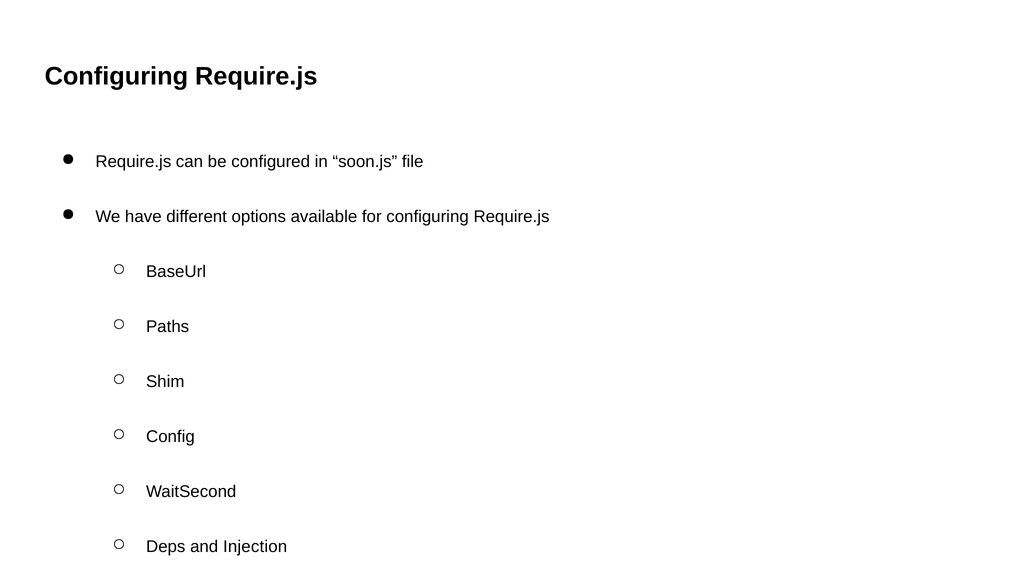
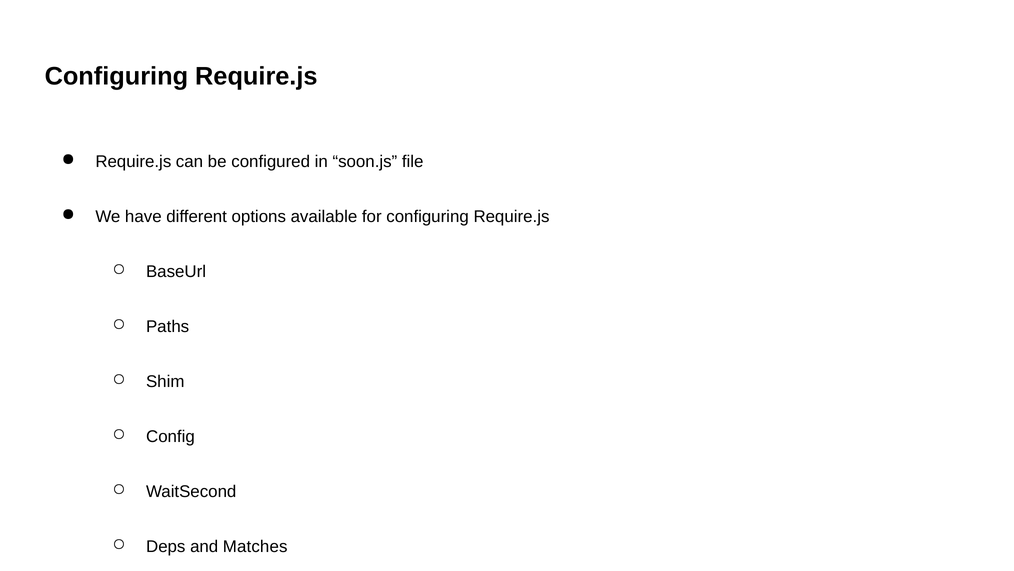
Injection: Injection -> Matches
